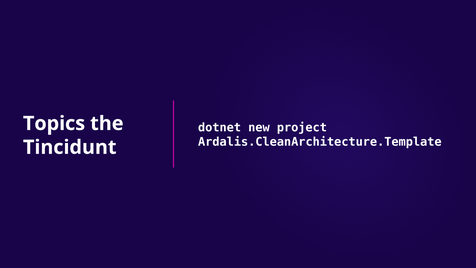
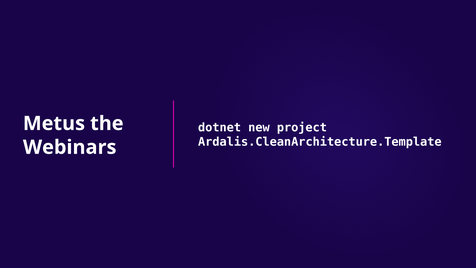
Topics: Topics -> Metus
Tincidunt: Tincidunt -> Webinars
